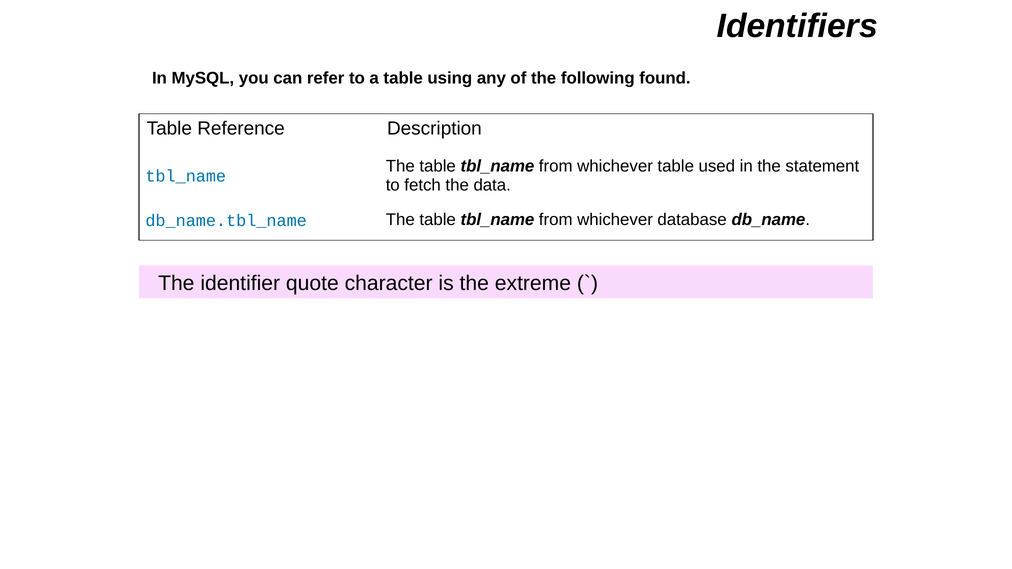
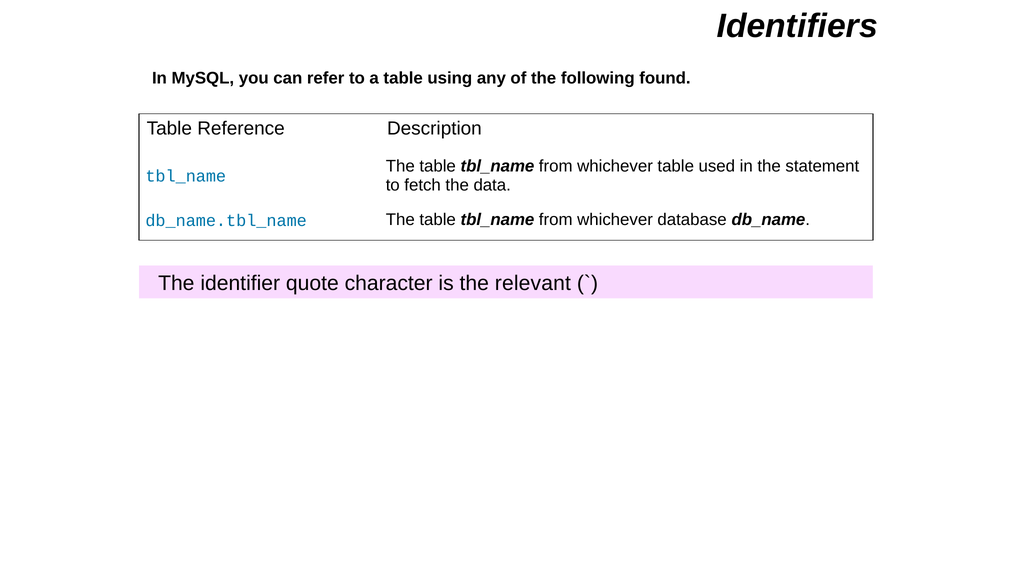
extreme: extreme -> relevant
